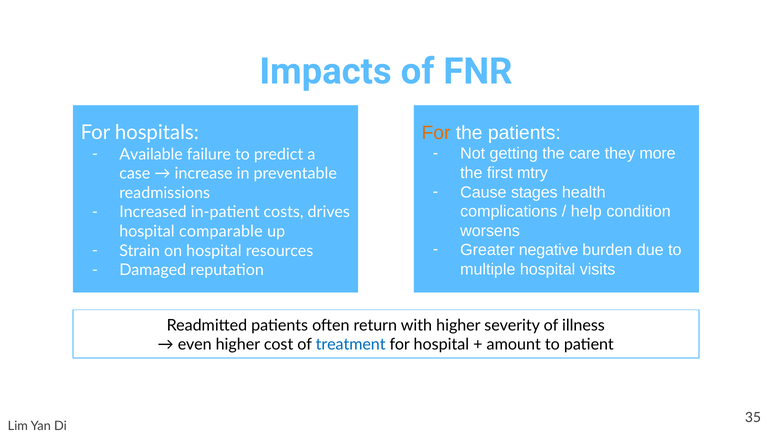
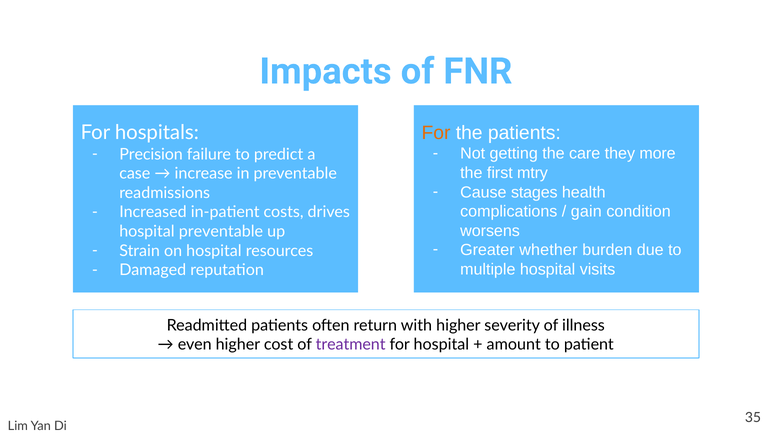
Available: Available -> Precision
help: help -> gain
hospital comparable: comparable -> preventable
negative: negative -> whether
treatment colour: blue -> purple
